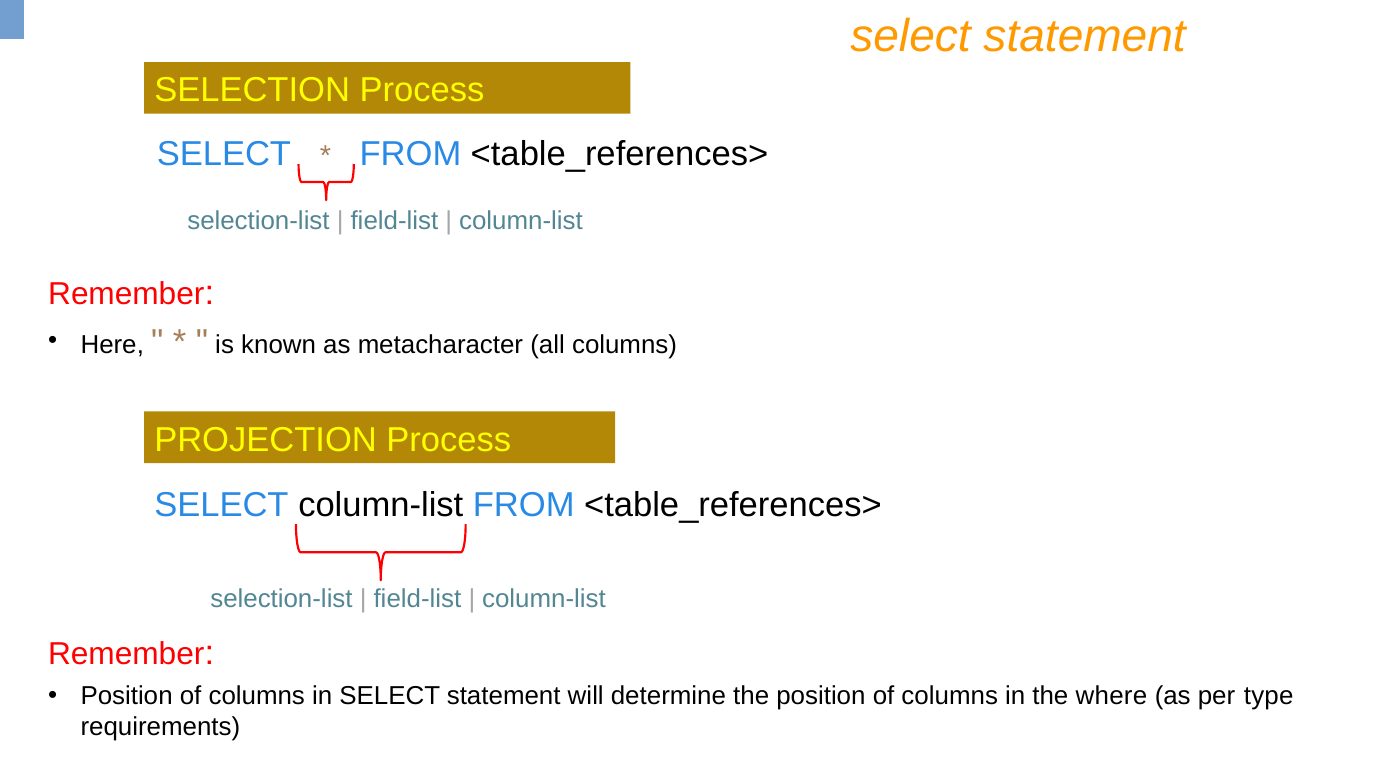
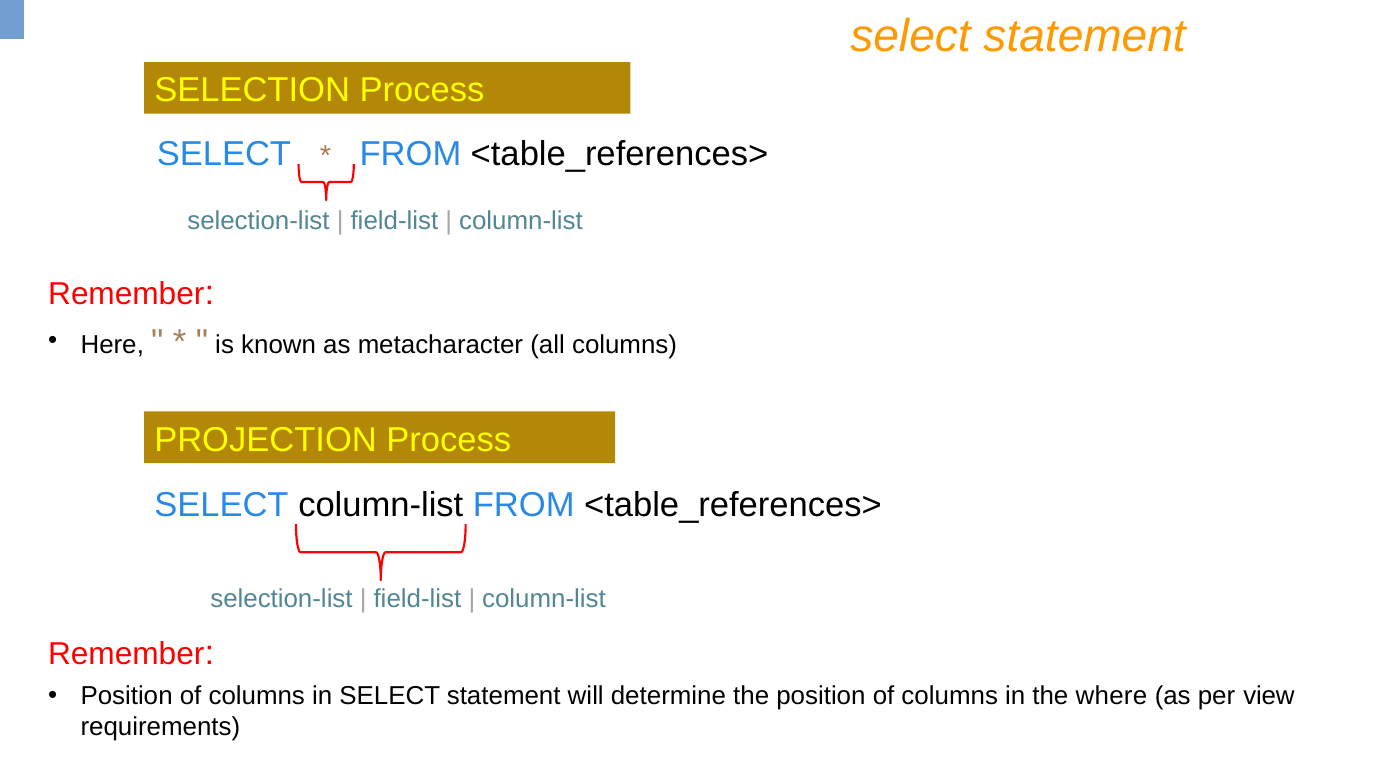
type: type -> view
